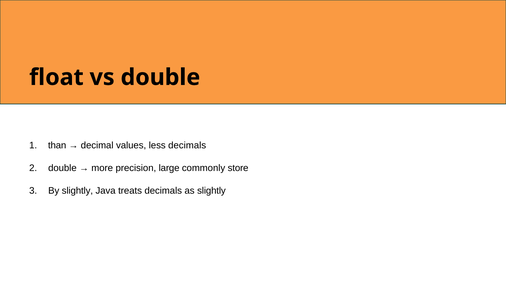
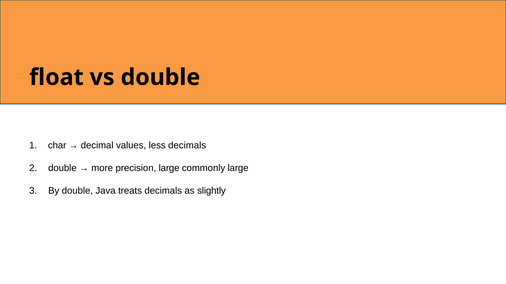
than: than -> char
commonly store: store -> large
By slightly: slightly -> double
